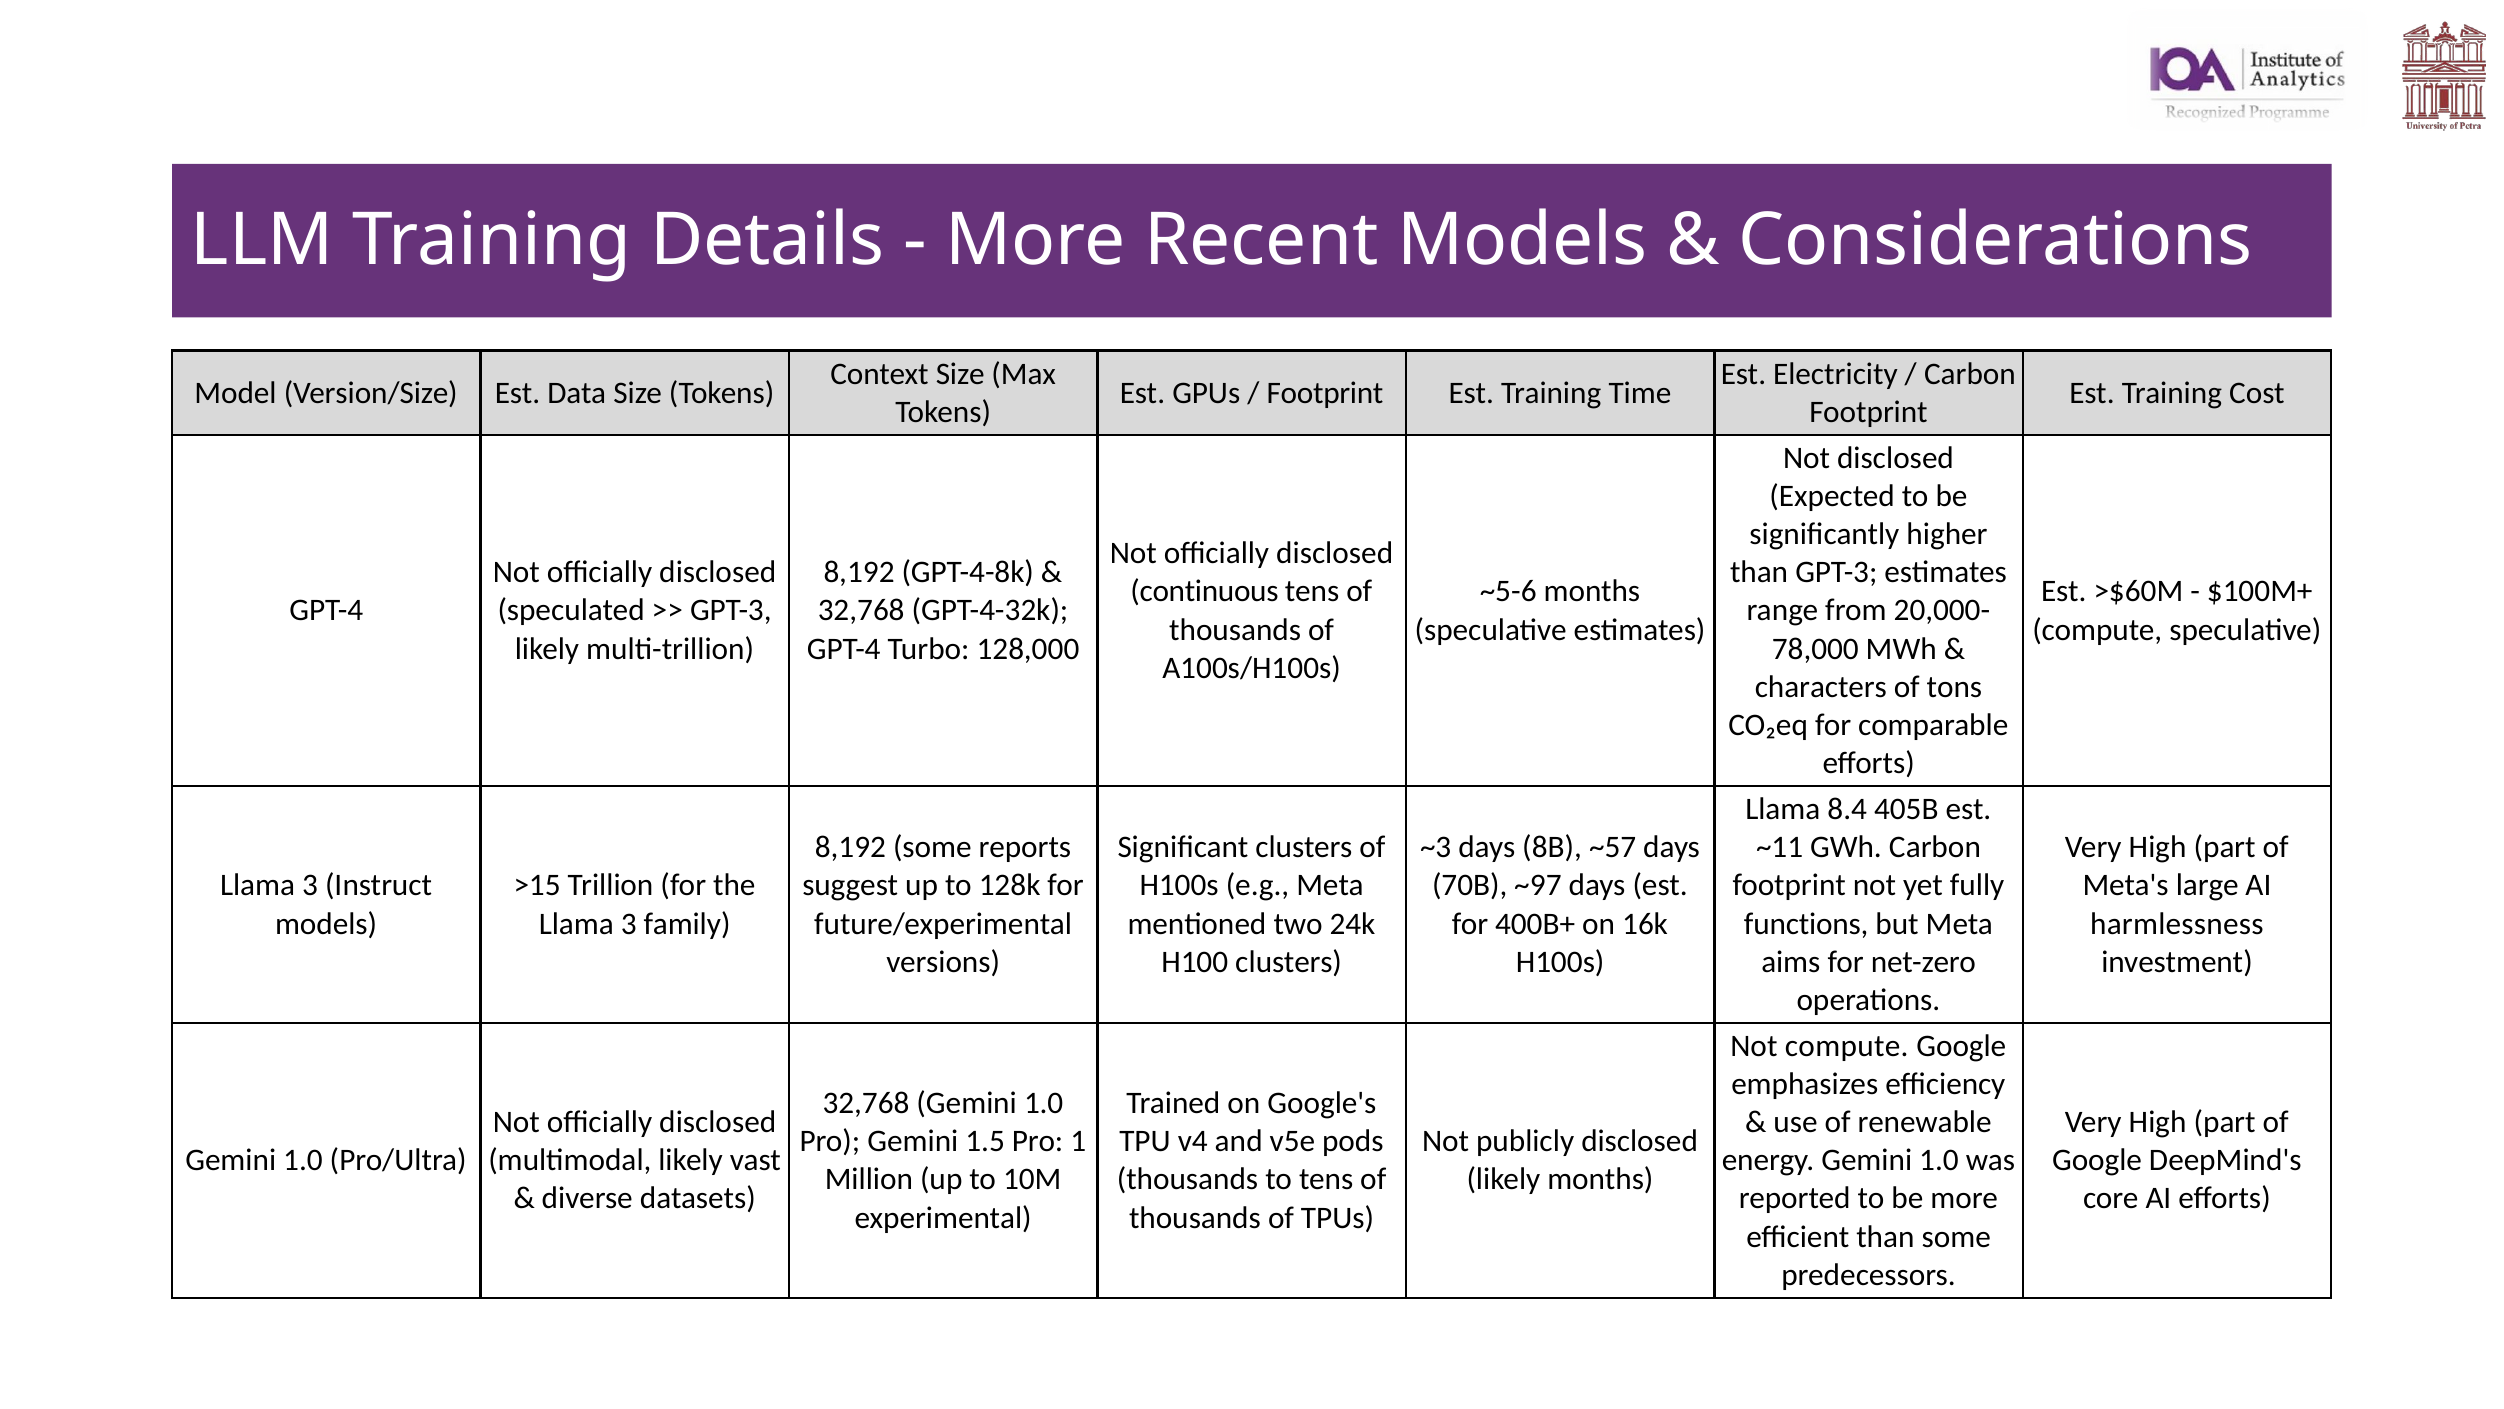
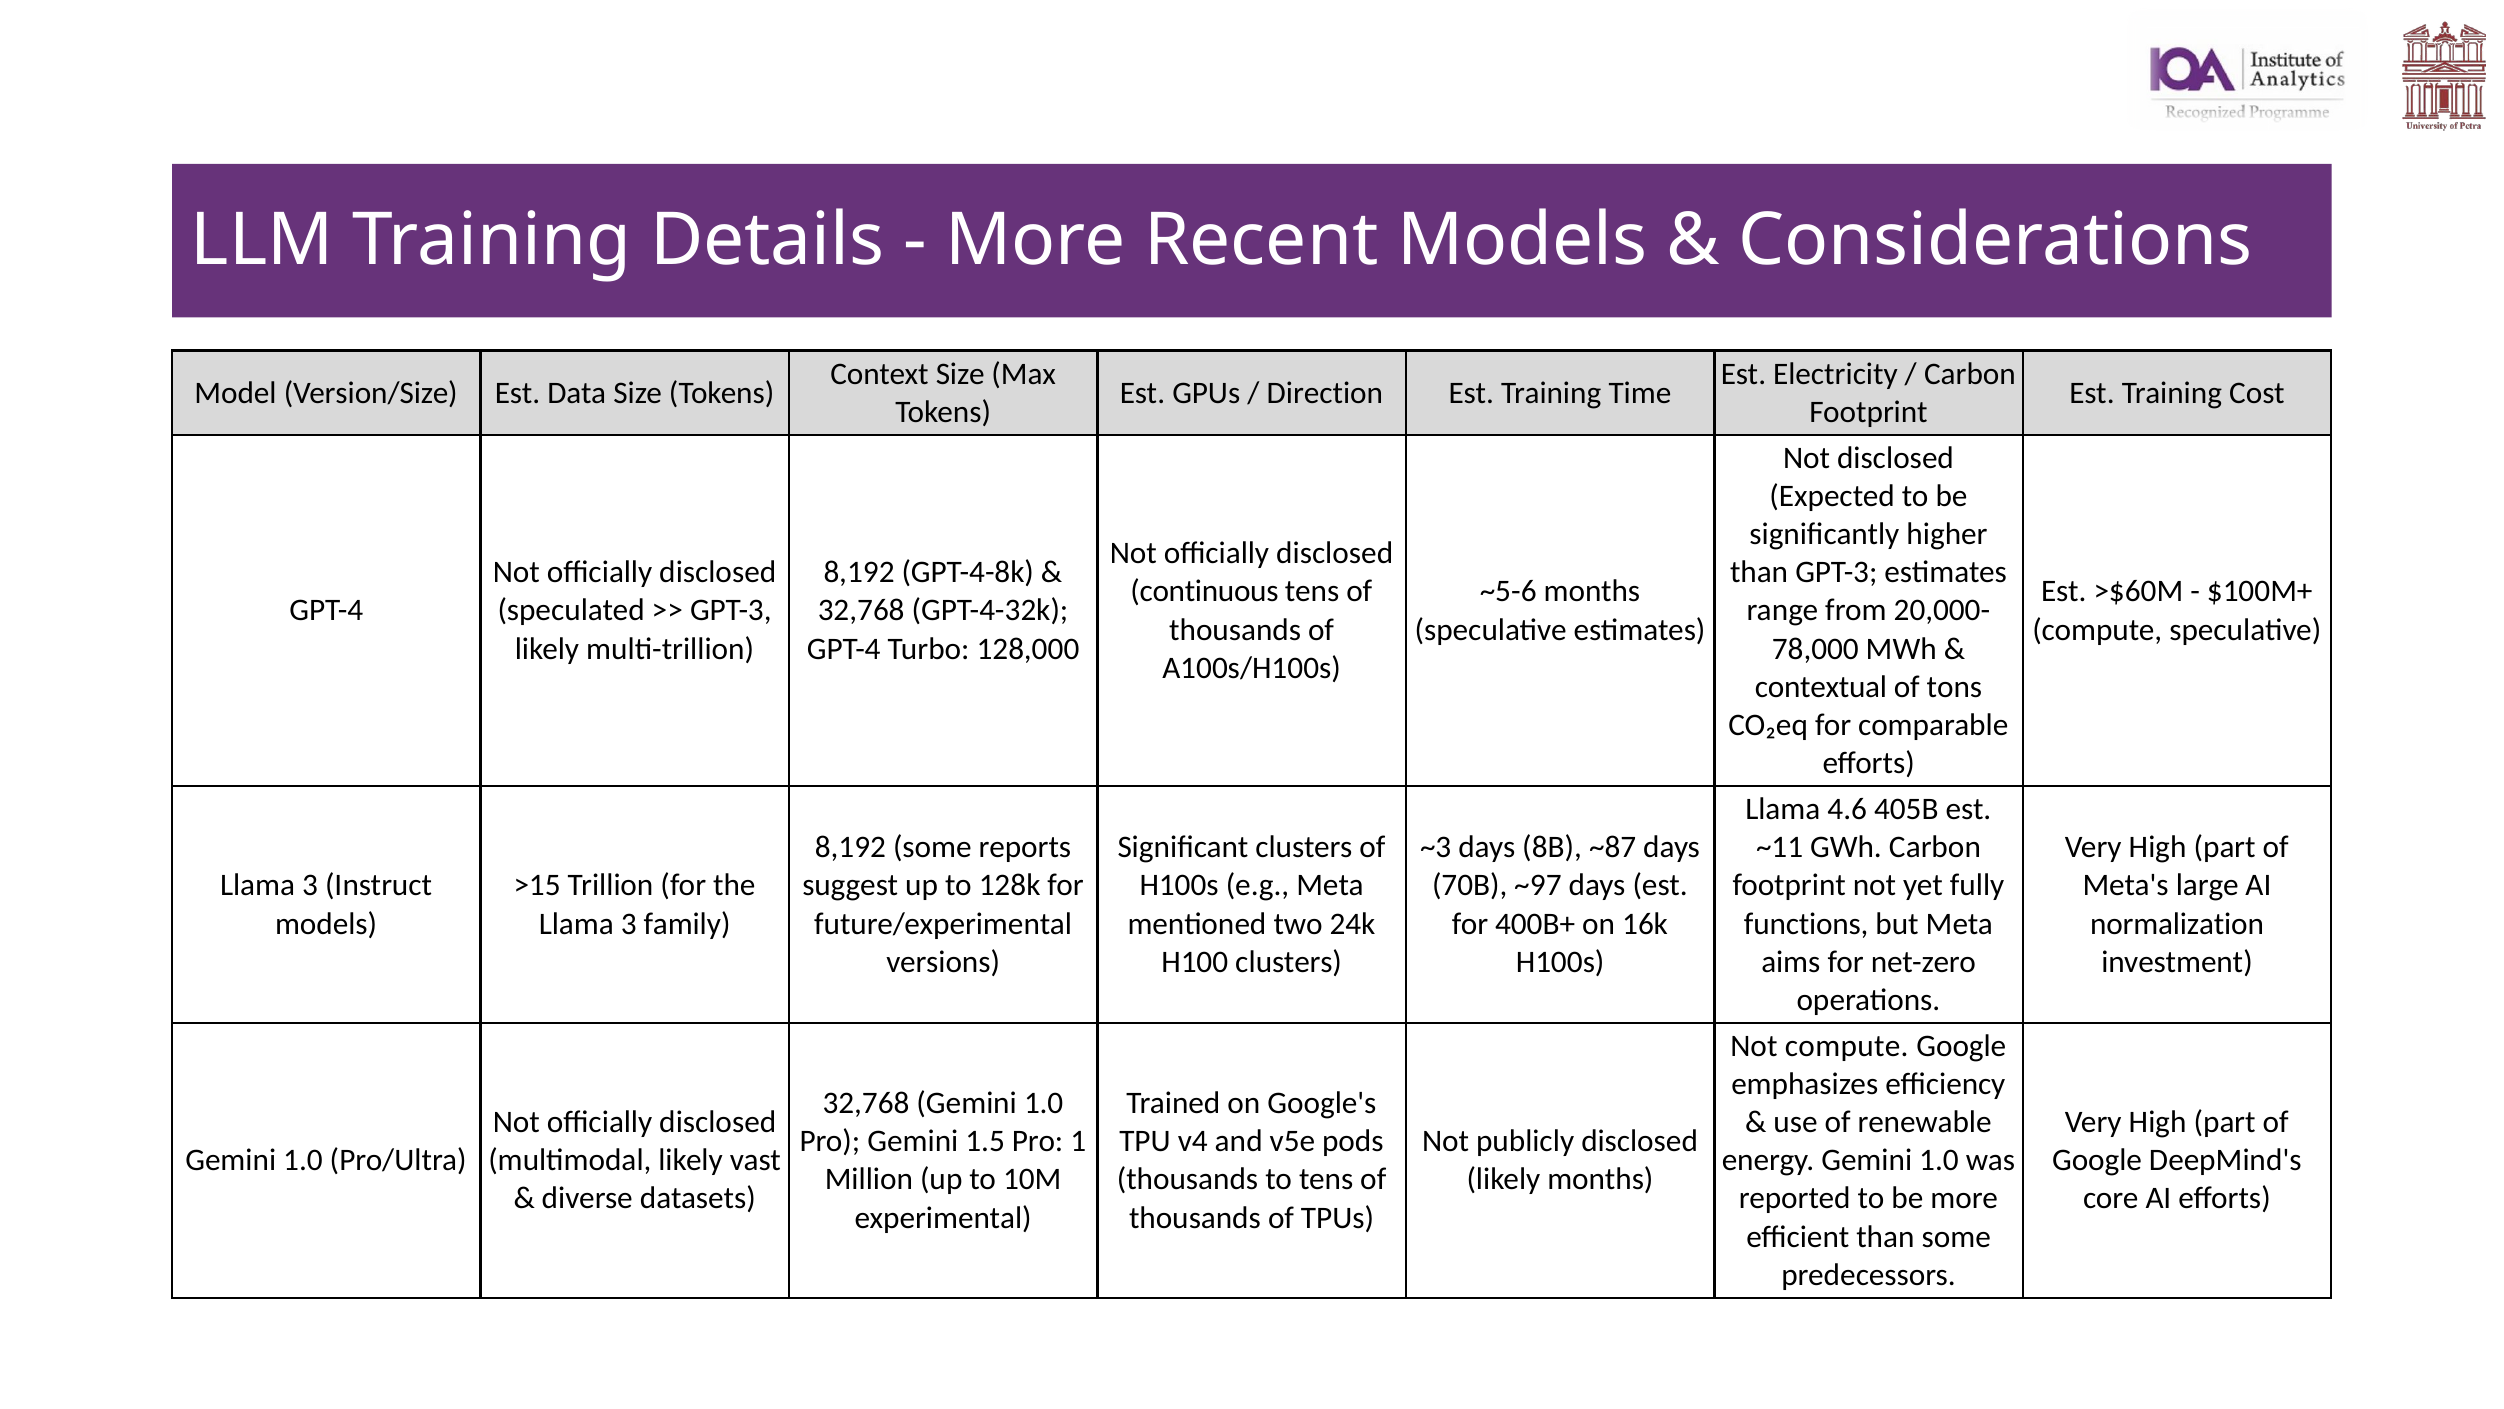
Footprint at (1325, 393): Footprint -> Direction
characters: characters -> contextual
8.4: 8.4 -> 4.6
~57: ~57 -> ~87
harmlessness: harmlessness -> normalization
